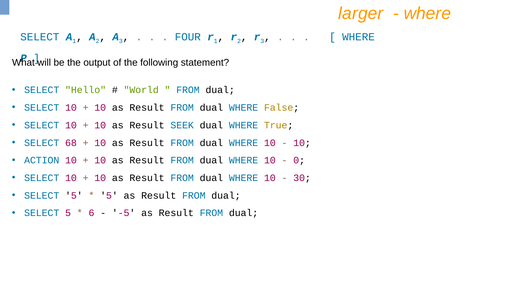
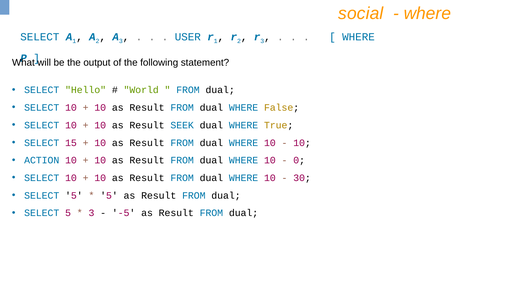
larger: larger -> social
FOUR: FOUR -> USER
68: 68 -> 15
6 at (91, 213): 6 -> 3
